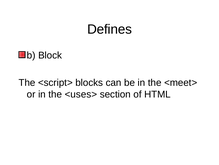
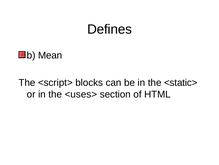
Block: Block -> Mean
<meet>: <meet> -> <static>
